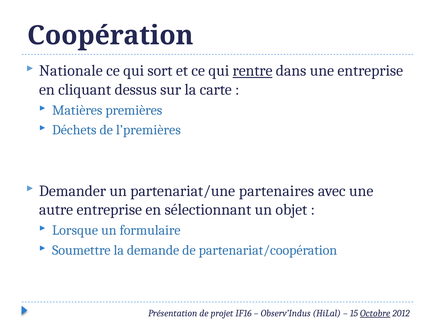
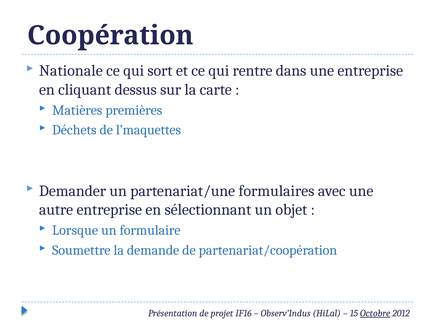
rentre underline: present -> none
l’premières: l’premières -> l’maquettes
partenaires: partenaires -> formulaires
